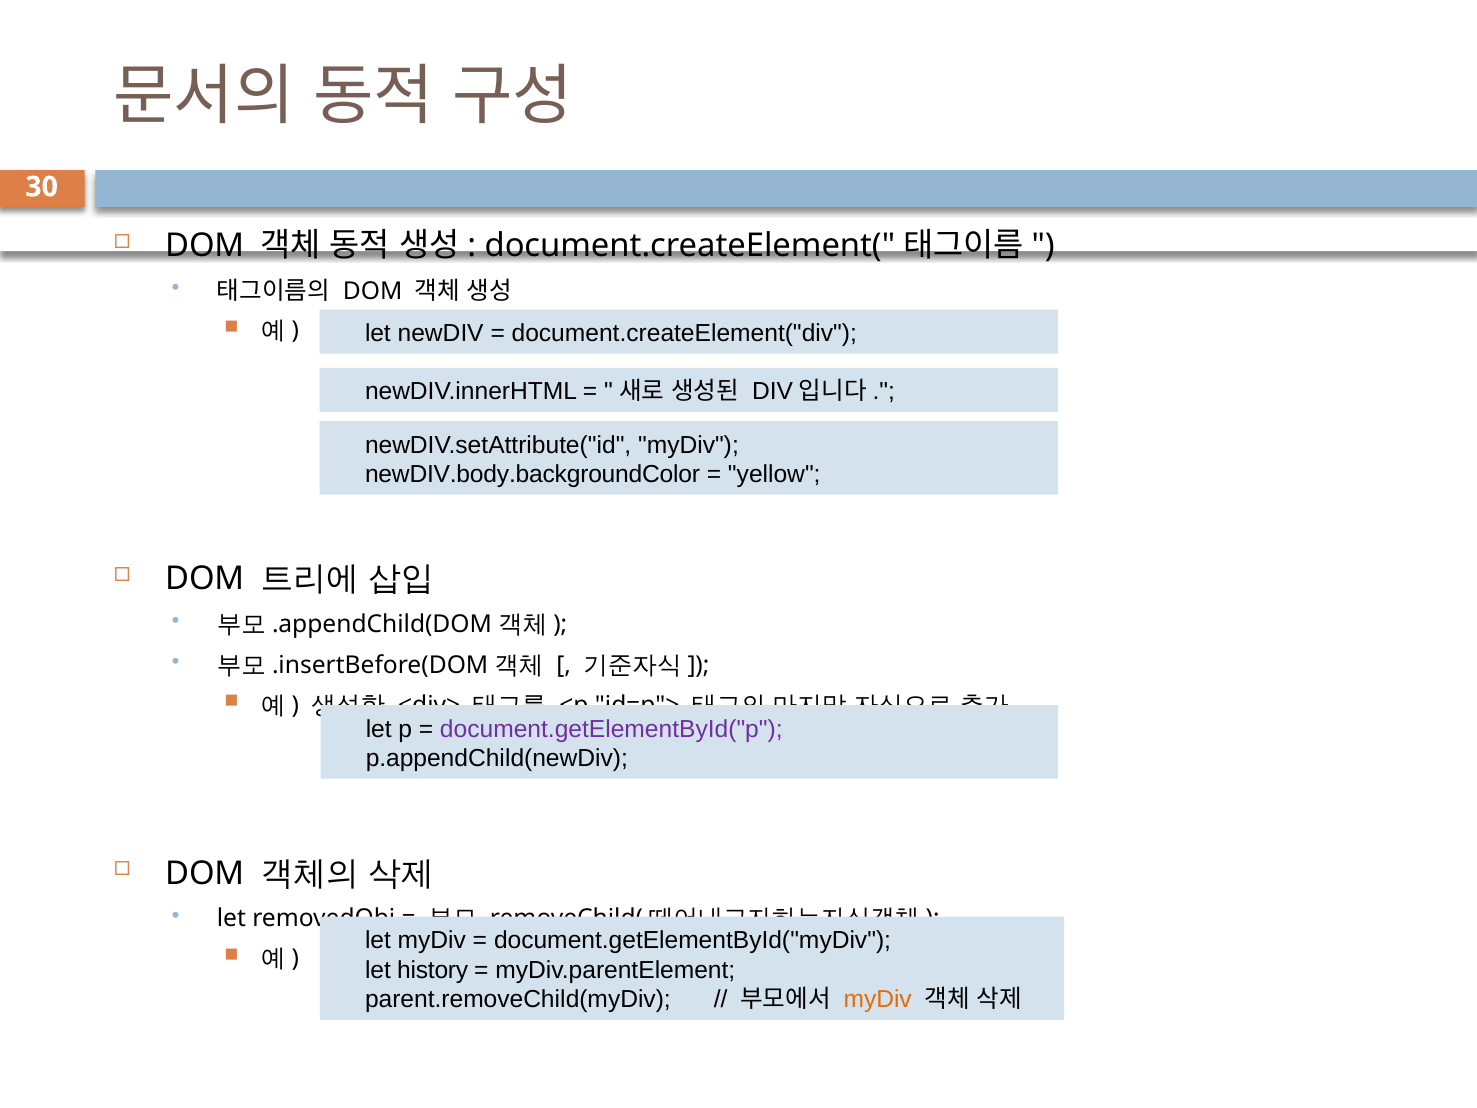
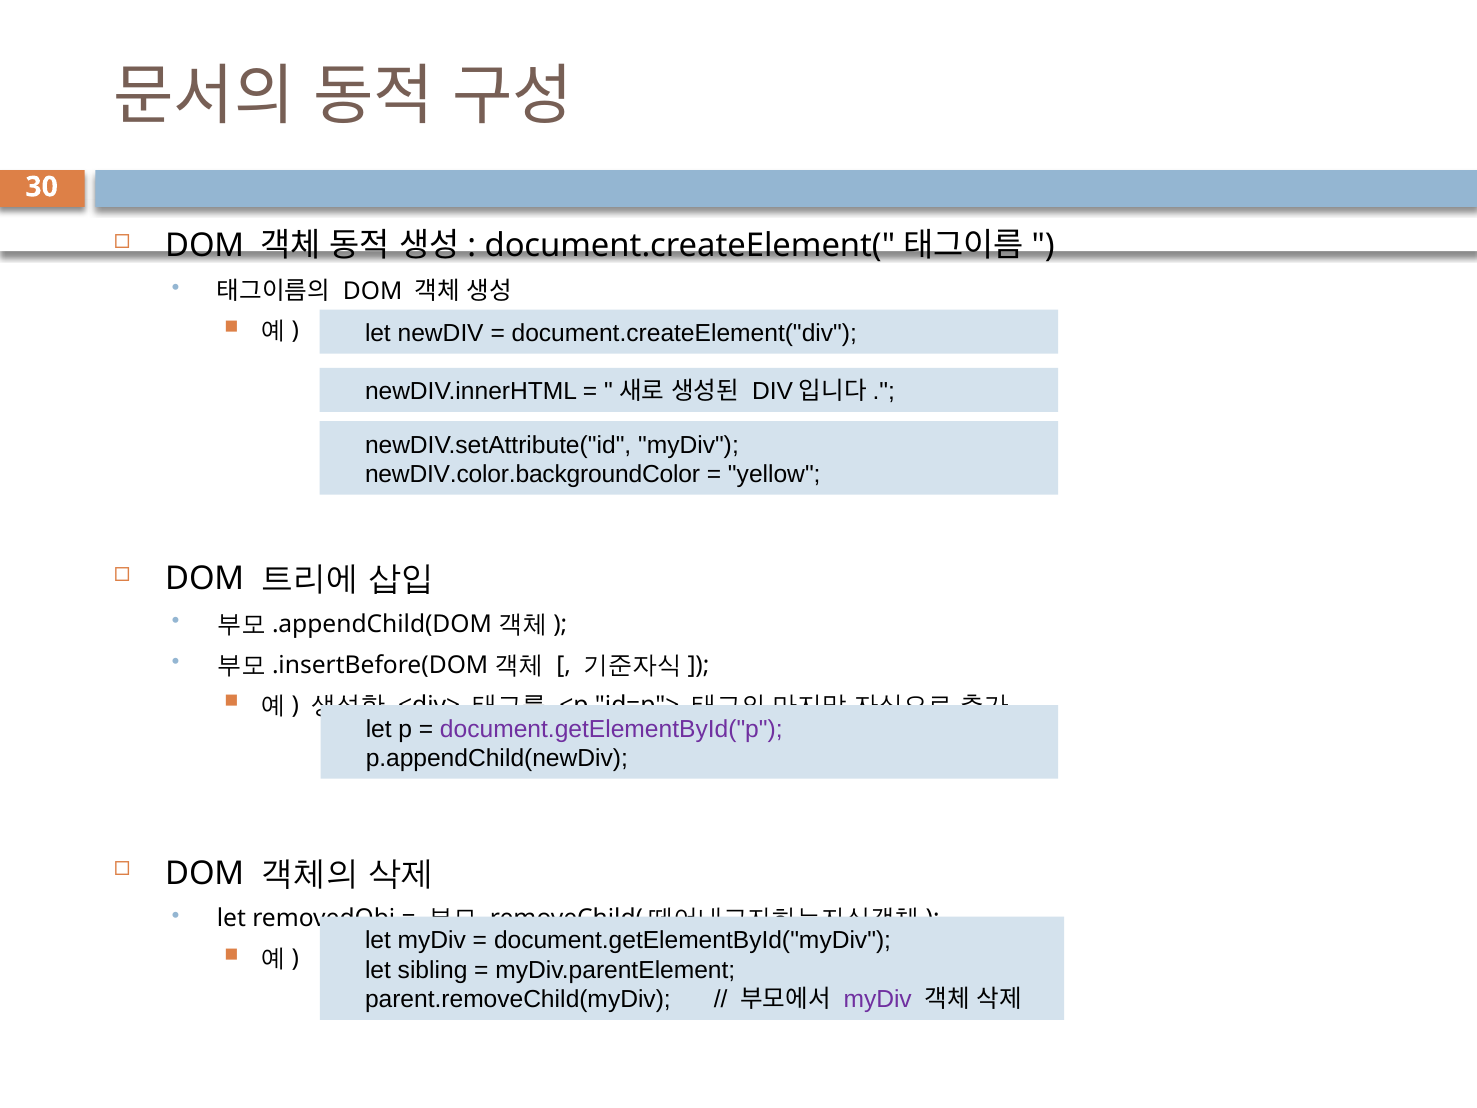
newDIV.body.backgroundColor: newDIV.body.backgroundColor -> newDIV.color.backgroundColor
history: history -> sibling
myDiv at (878, 999) colour: orange -> purple
